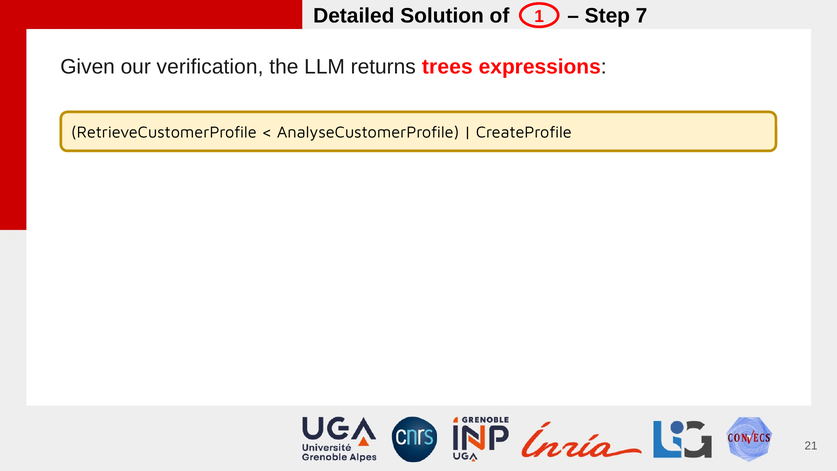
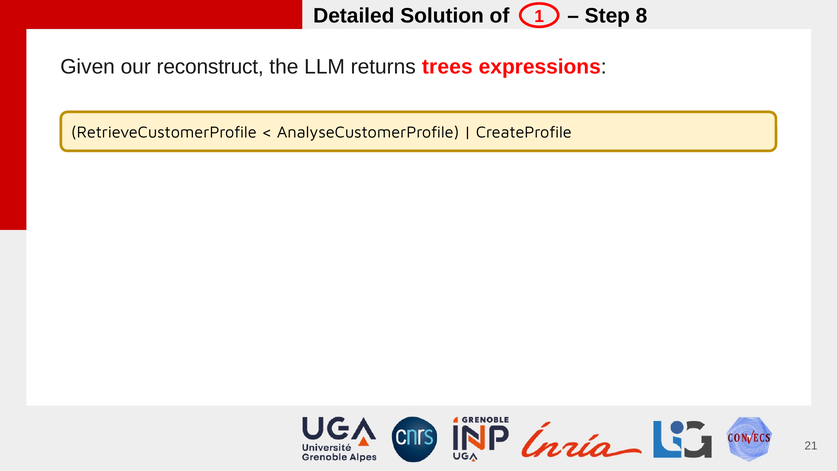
7: 7 -> 8
verification: verification -> reconstruct
